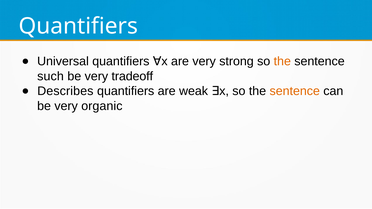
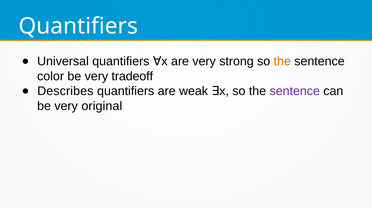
such: such -> color
sentence at (295, 91) colour: orange -> purple
organic: organic -> original
